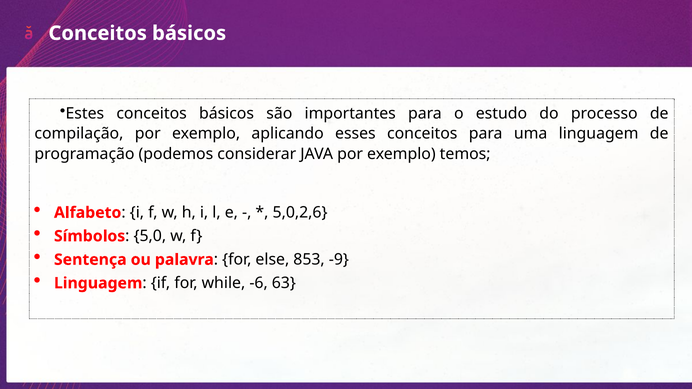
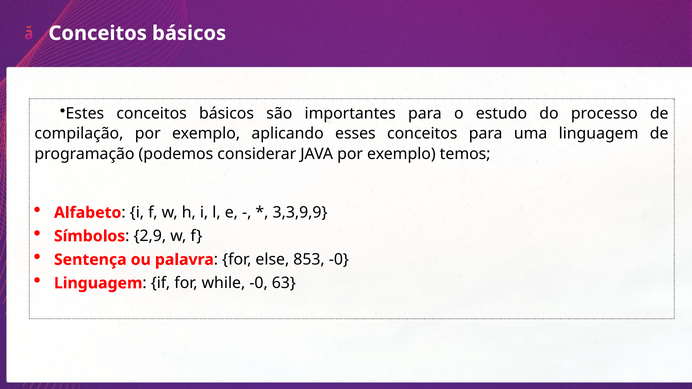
5,0,2,6: 5,0,2,6 -> 3,3,9,9
5,0: 5,0 -> 2,9
853 -9: -9 -> -0
while -6: -6 -> -0
